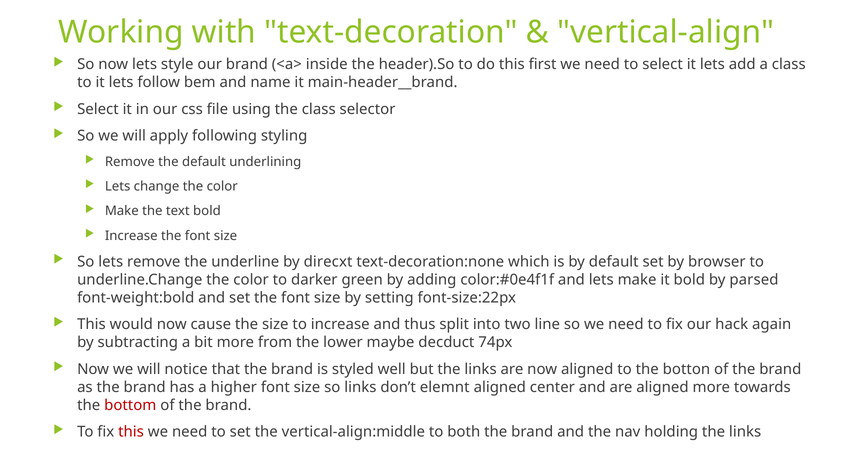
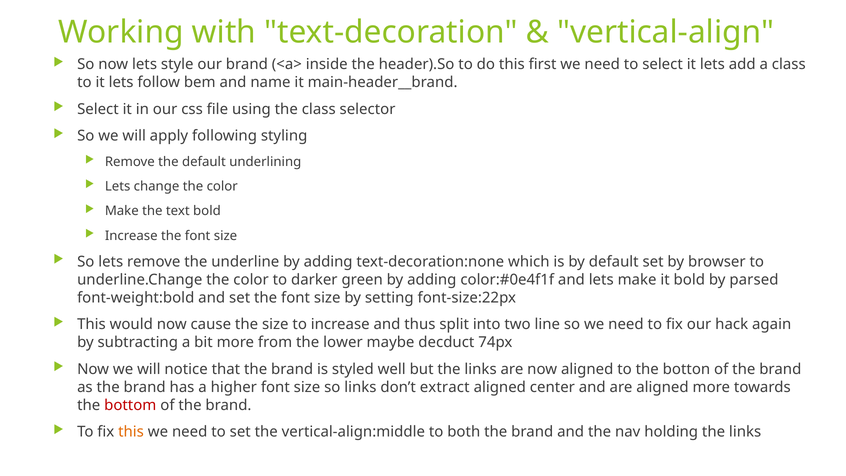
underline by direcxt: direcxt -> adding
elemnt: elemnt -> extract
this at (131, 432) colour: red -> orange
